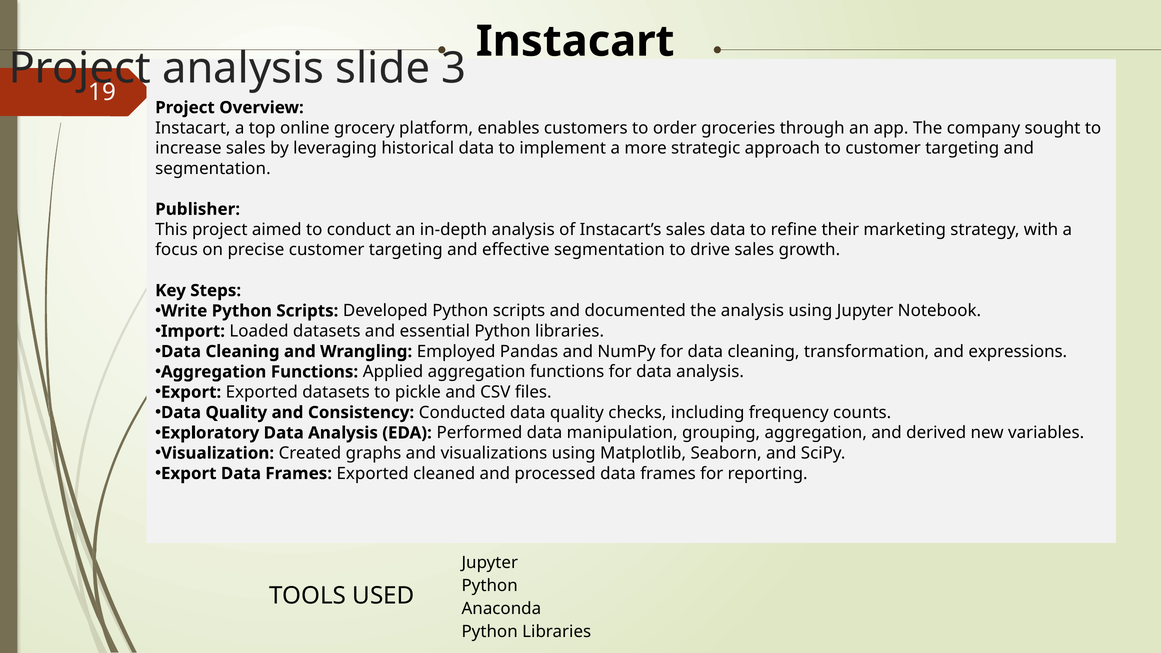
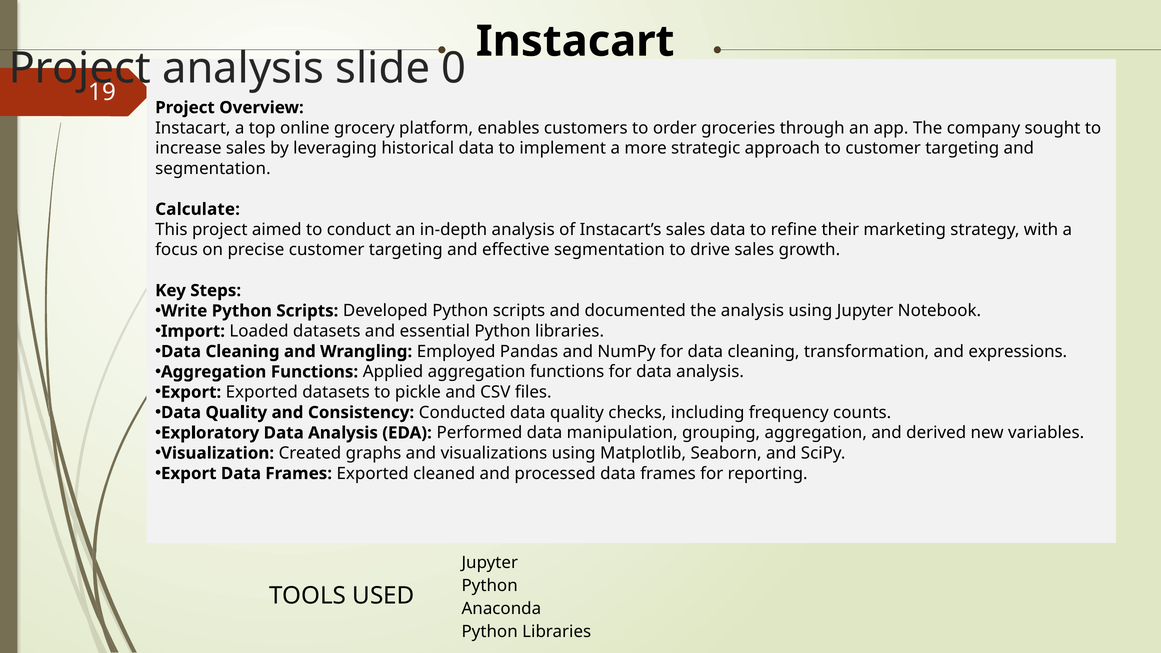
3: 3 -> 0
Publisher: Publisher -> Calculate
